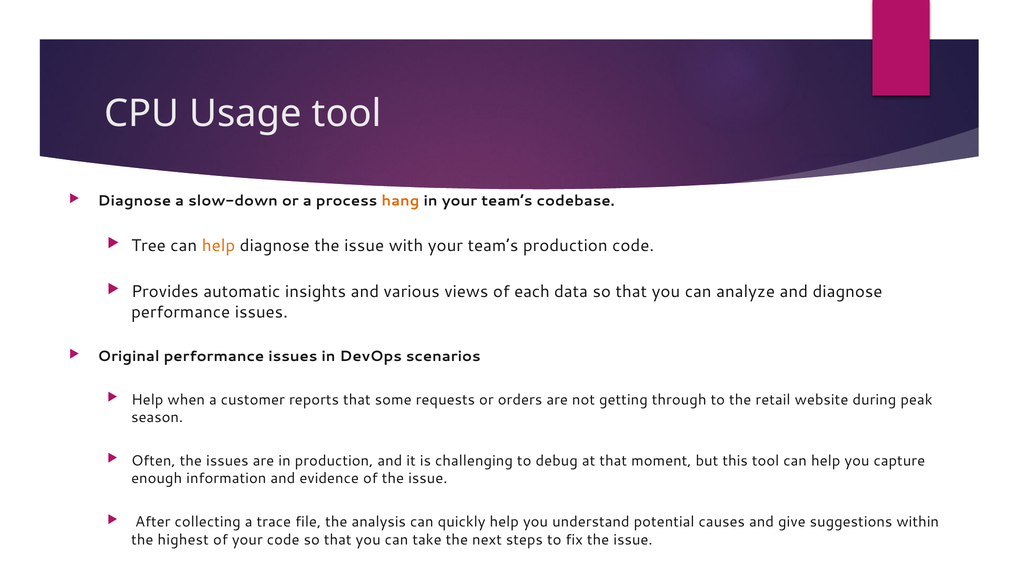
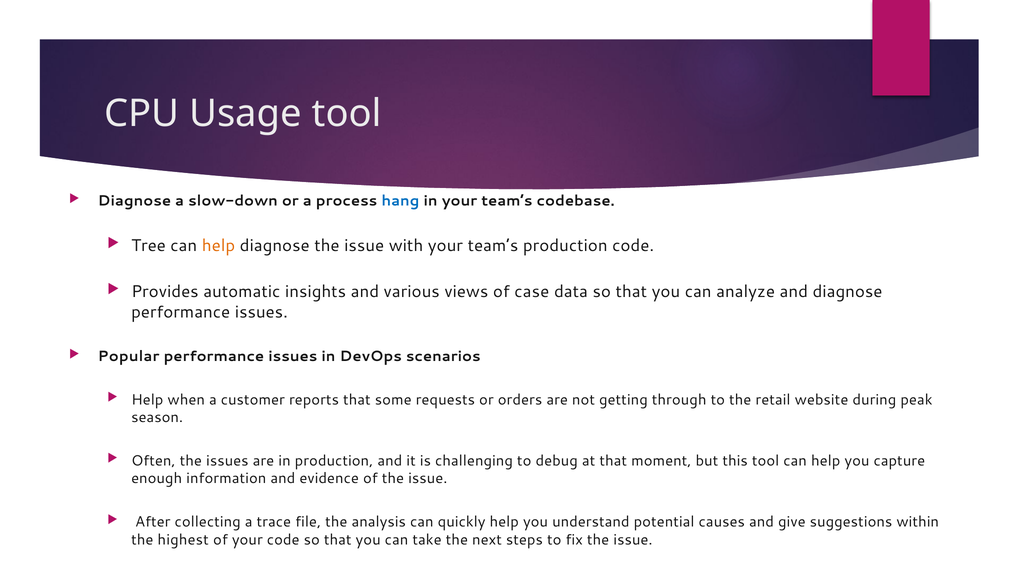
hang colour: orange -> blue
each: each -> case
Original: Original -> Popular
